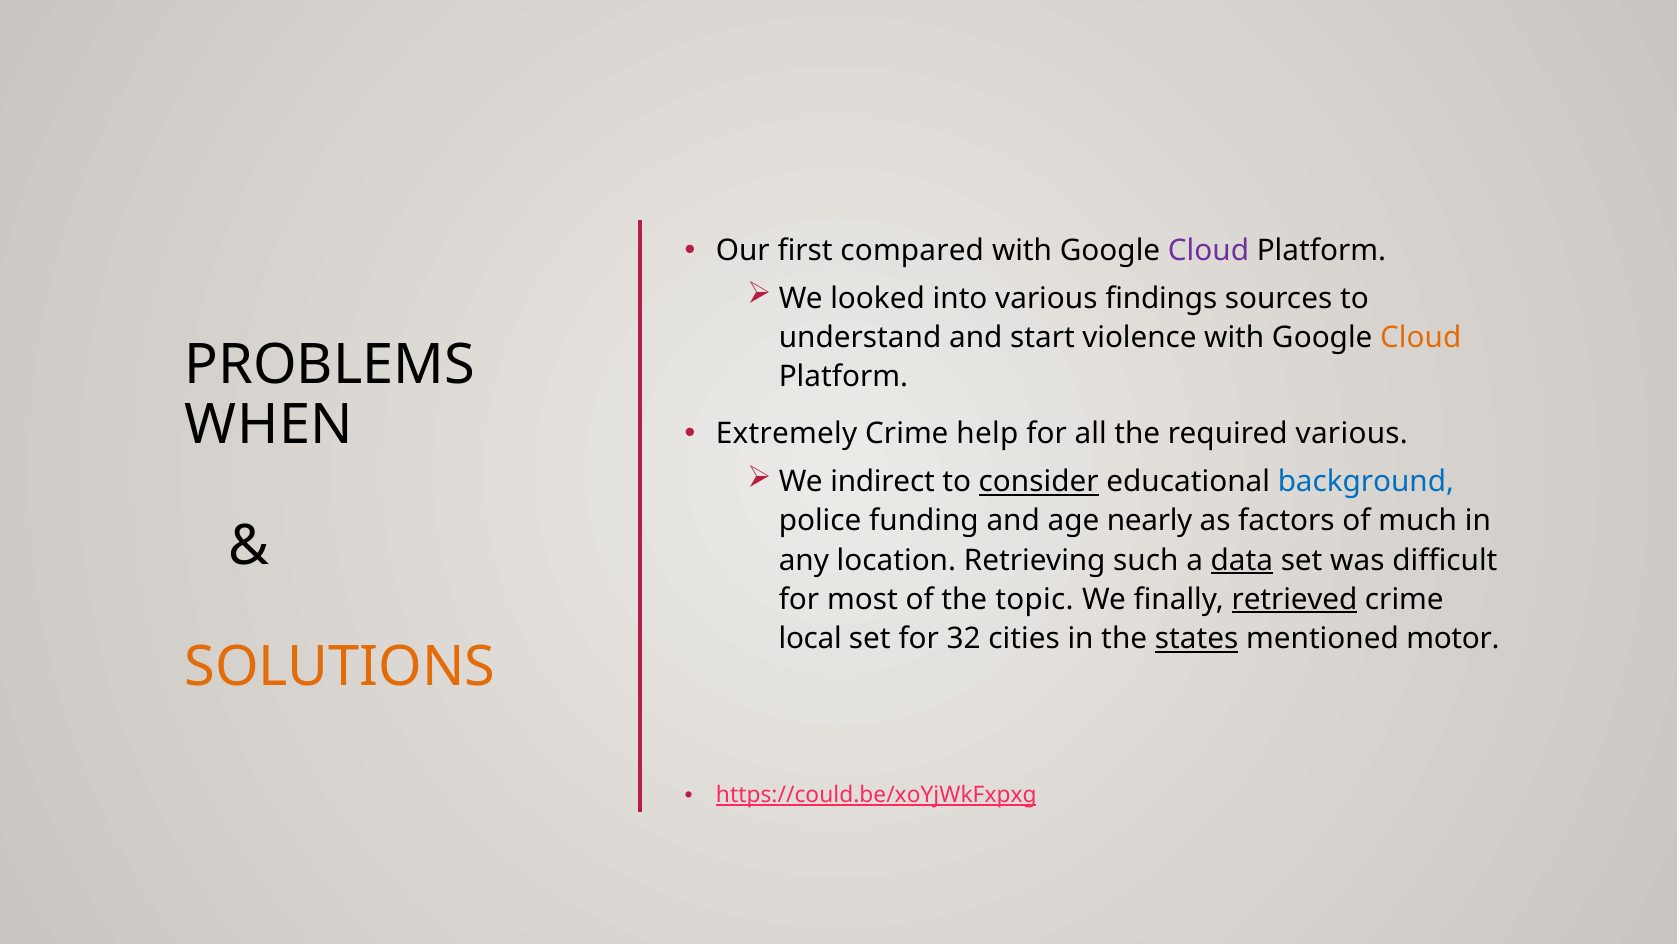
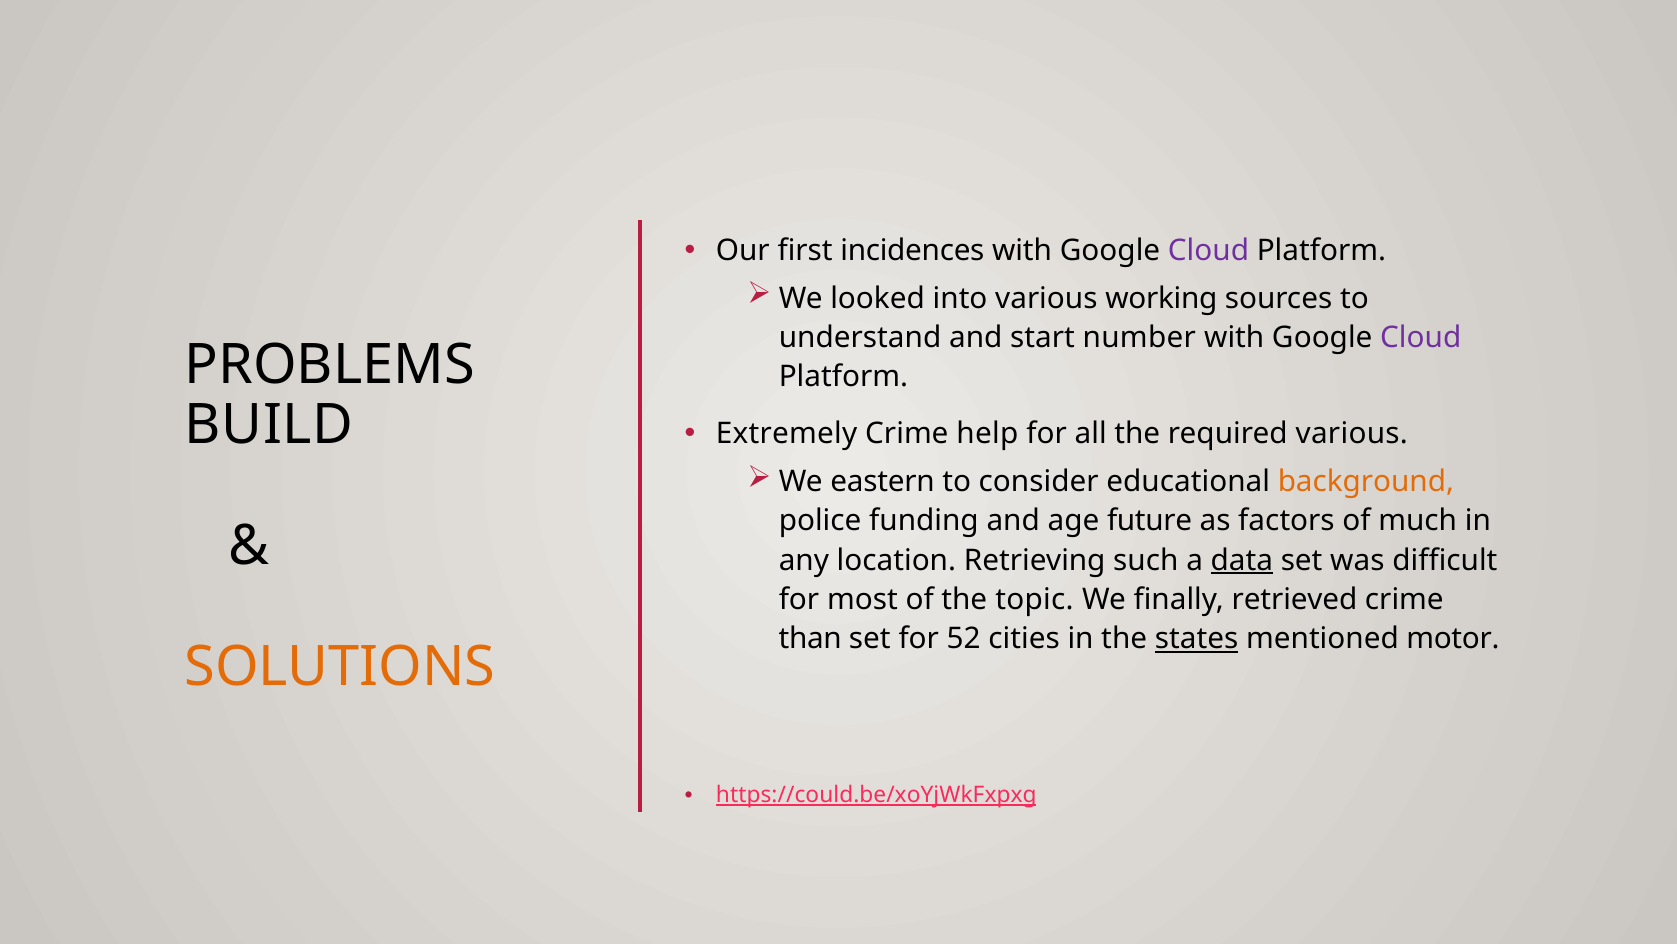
compared: compared -> incidences
findings: findings -> working
violence: violence -> number
Cloud at (1421, 338) colour: orange -> purple
WHEN: WHEN -> BUILD
indirect: indirect -> eastern
consider underline: present -> none
background colour: blue -> orange
nearly: nearly -> future
retrieved underline: present -> none
local: local -> than
32: 32 -> 52
